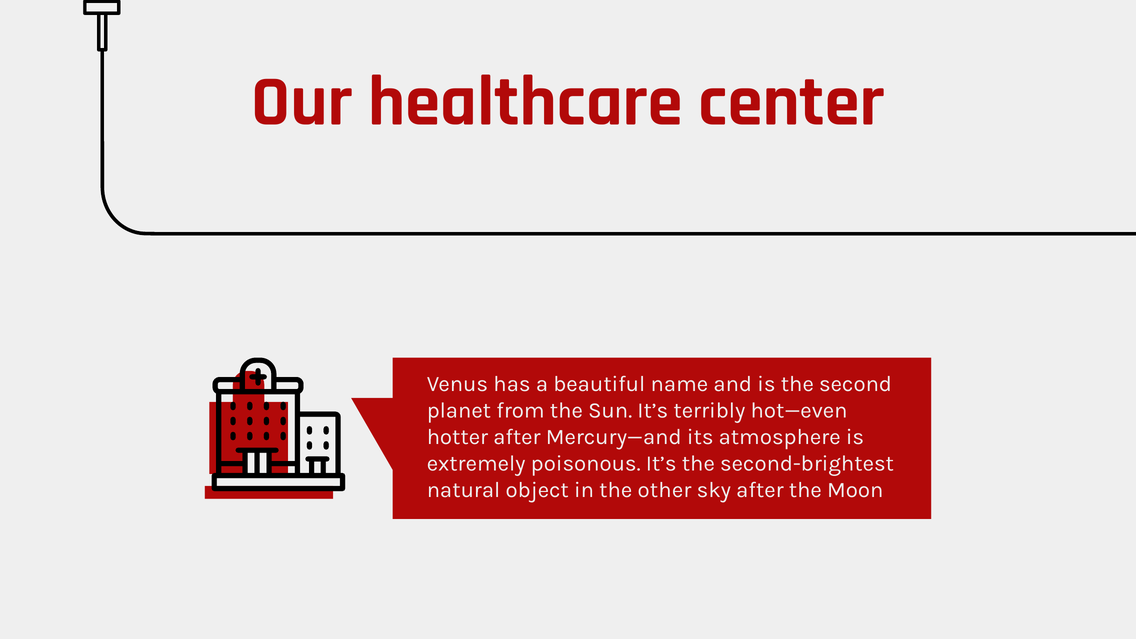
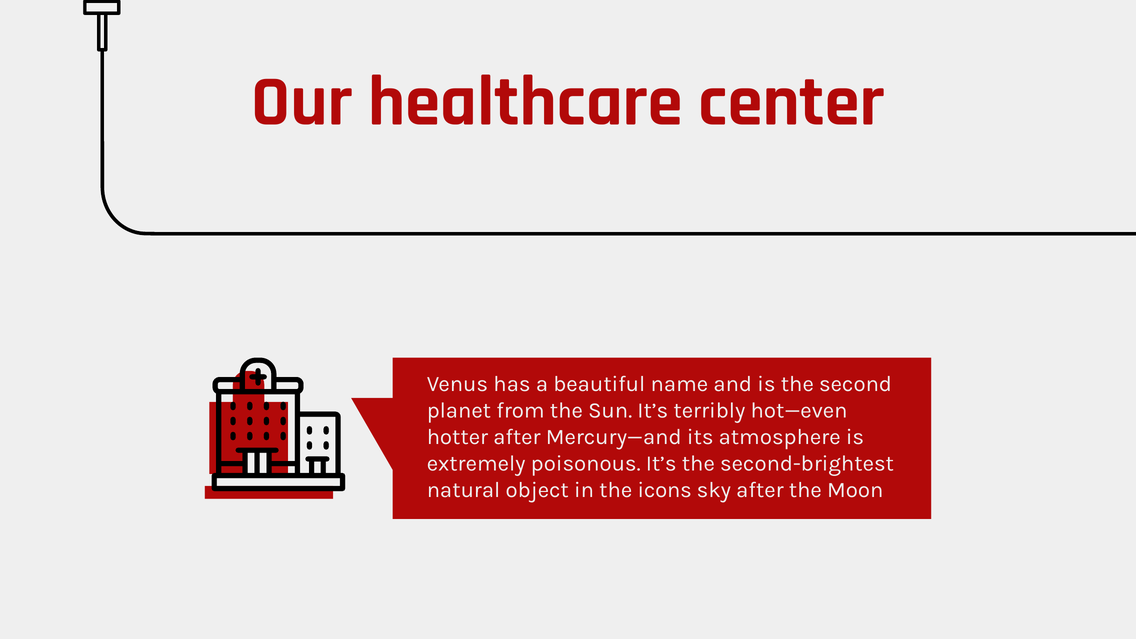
other: other -> icons
